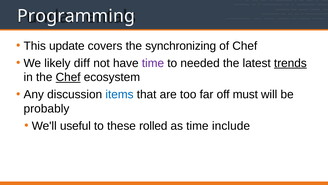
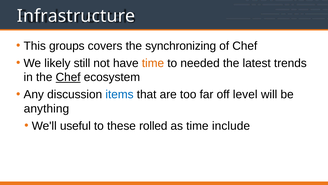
Programming: Programming -> Infrastructure
update: update -> groups
diff: diff -> still
time at (153, 63) colour: purple -> orange
trends underline: present -> none
must: must -> level
probably: probably -> anything
